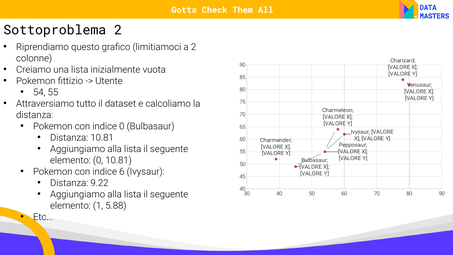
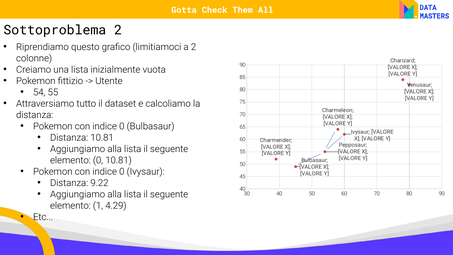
6 at (122, 171): 6 -> 0
5.88: 5.88 -> 4.29
